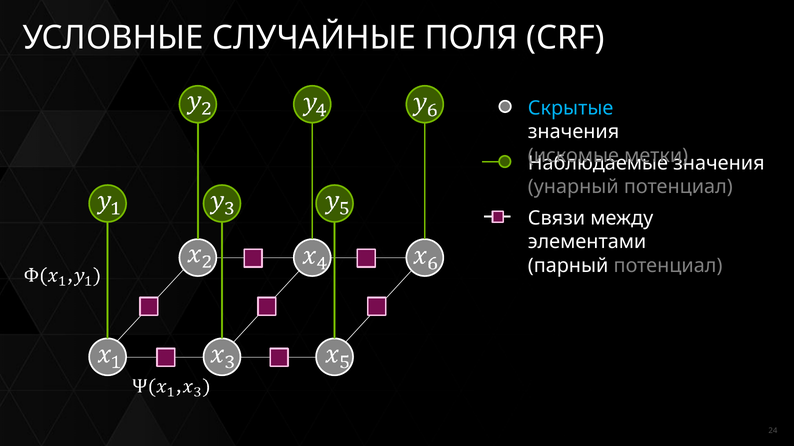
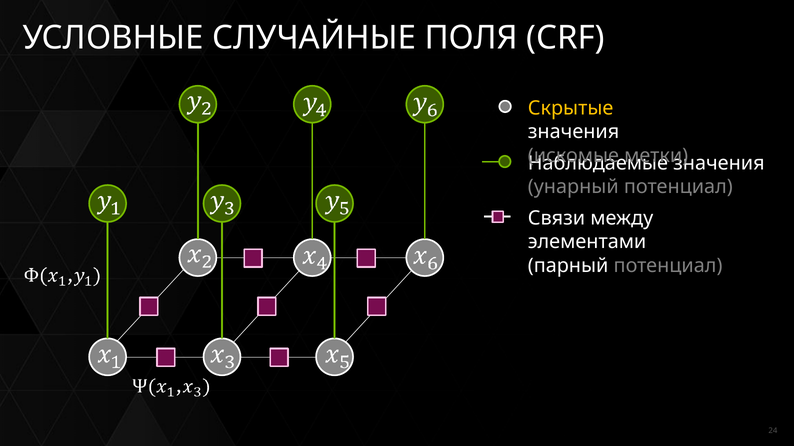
Скрытые colour: light blue -> yellow
